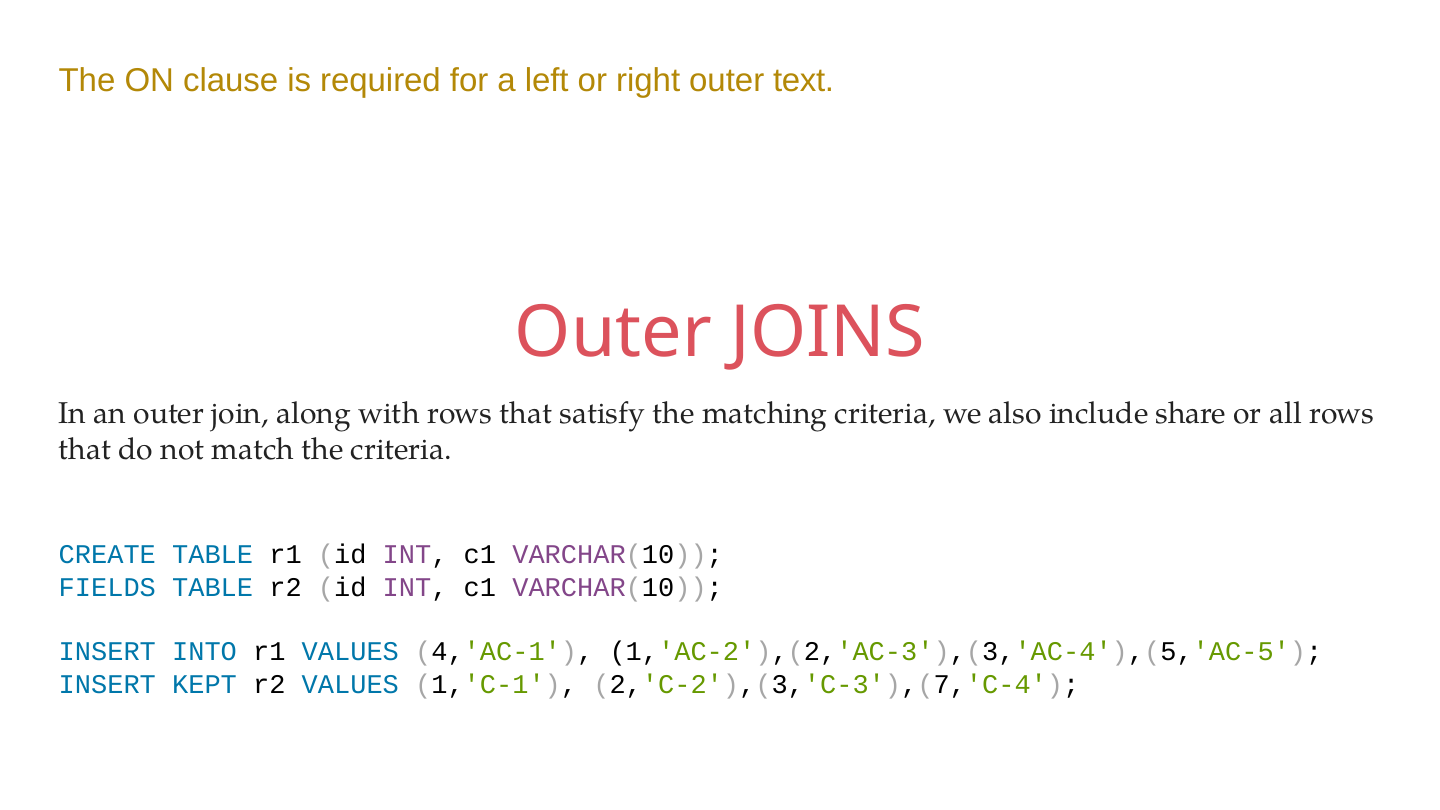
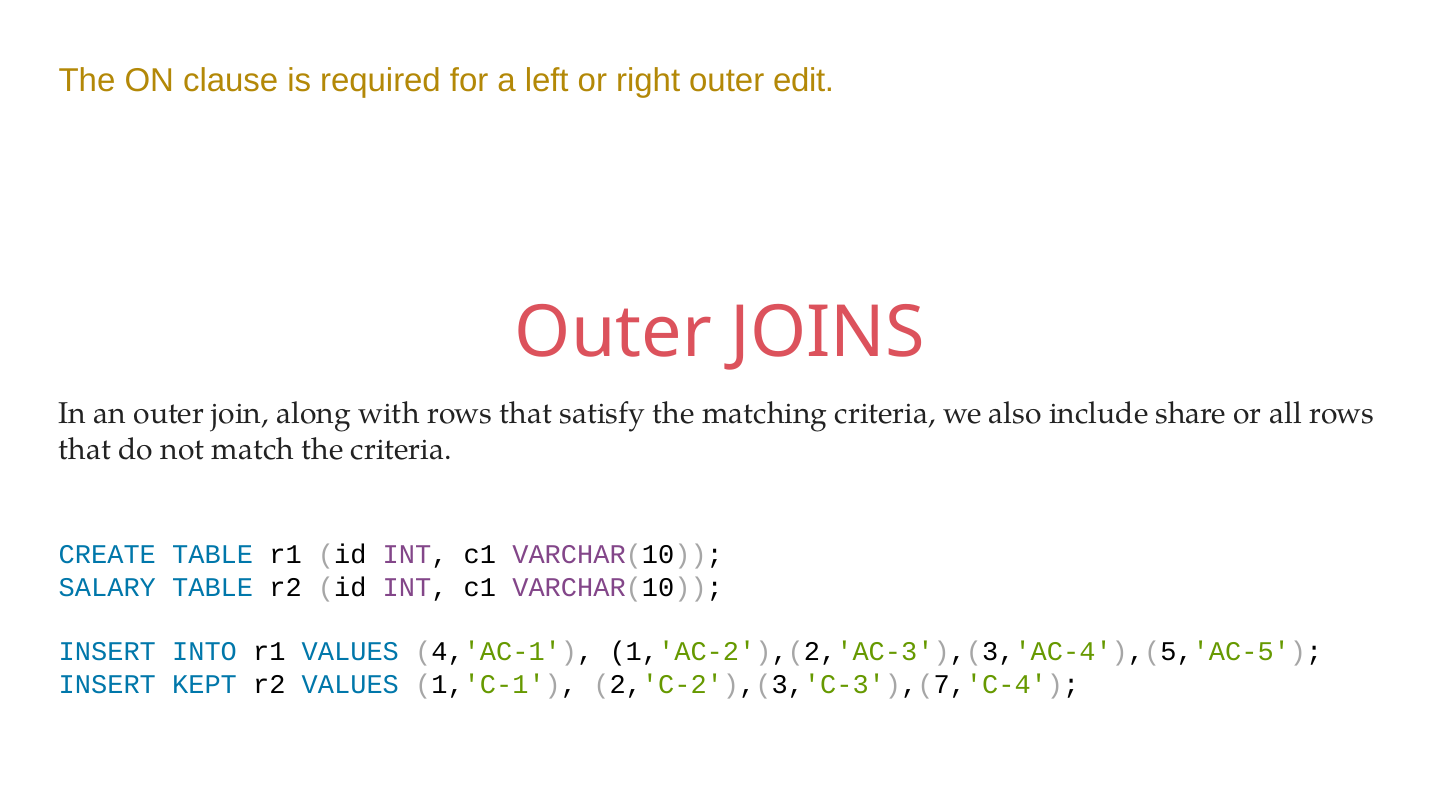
text: text -> edit
FIELDS: FIELDS -> SALARY
